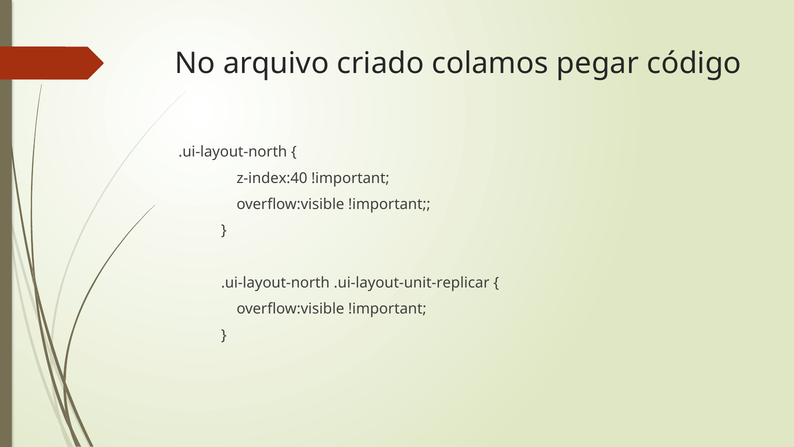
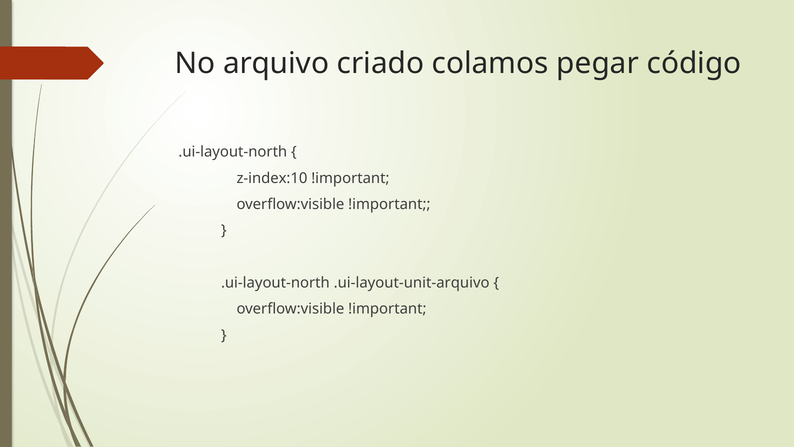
z-index:40: z-index:40 -> z-index:10
.ui-layout-unit-replicar: .ui-layout-unit-replicar -> .ui-layout-unit-arquivo
